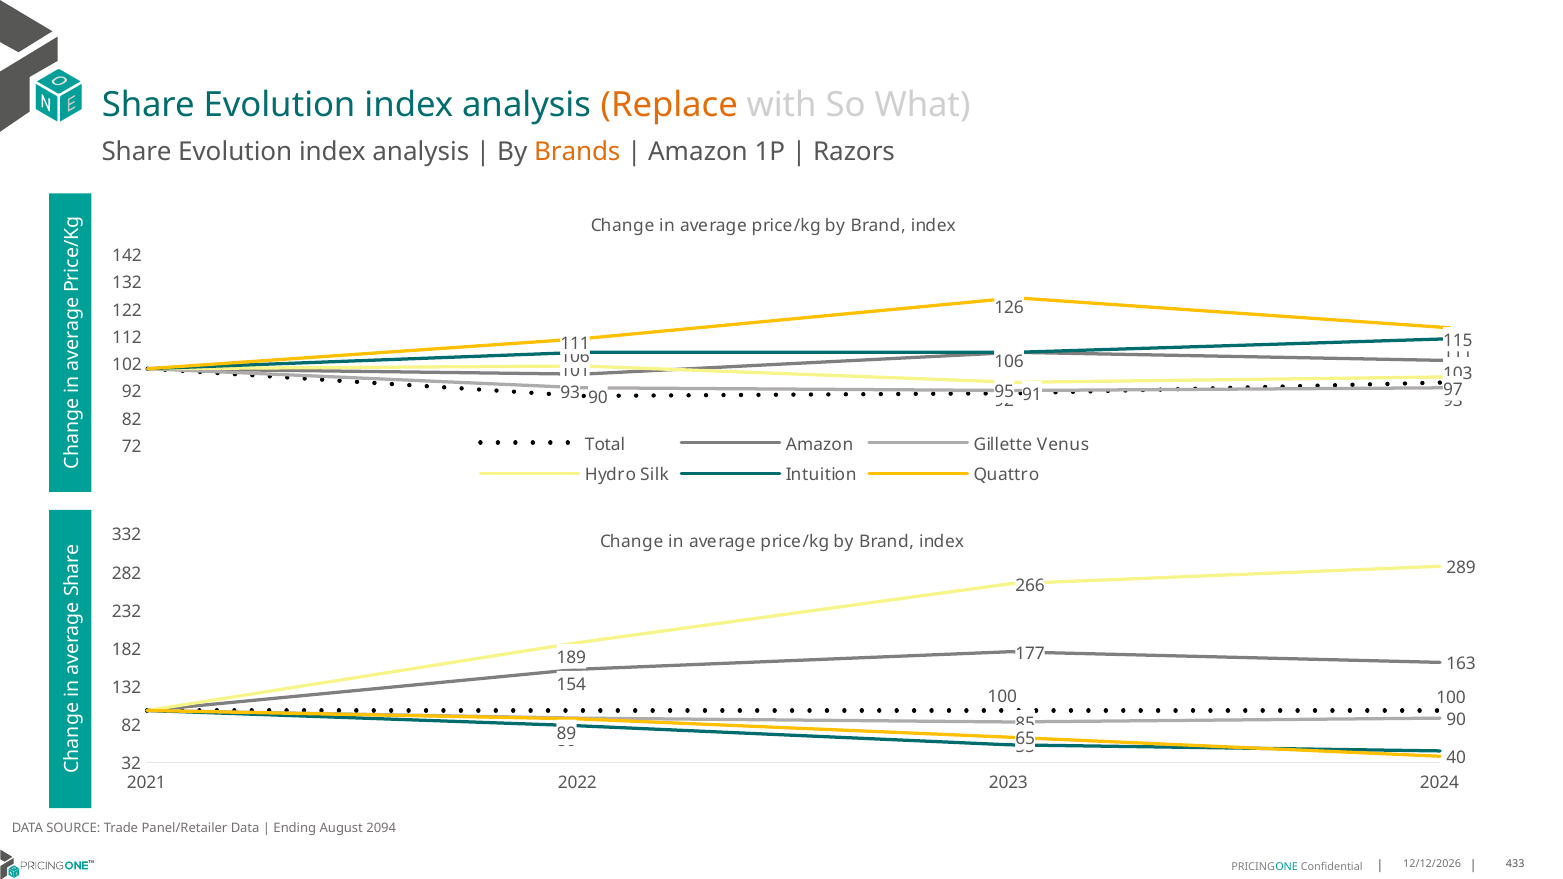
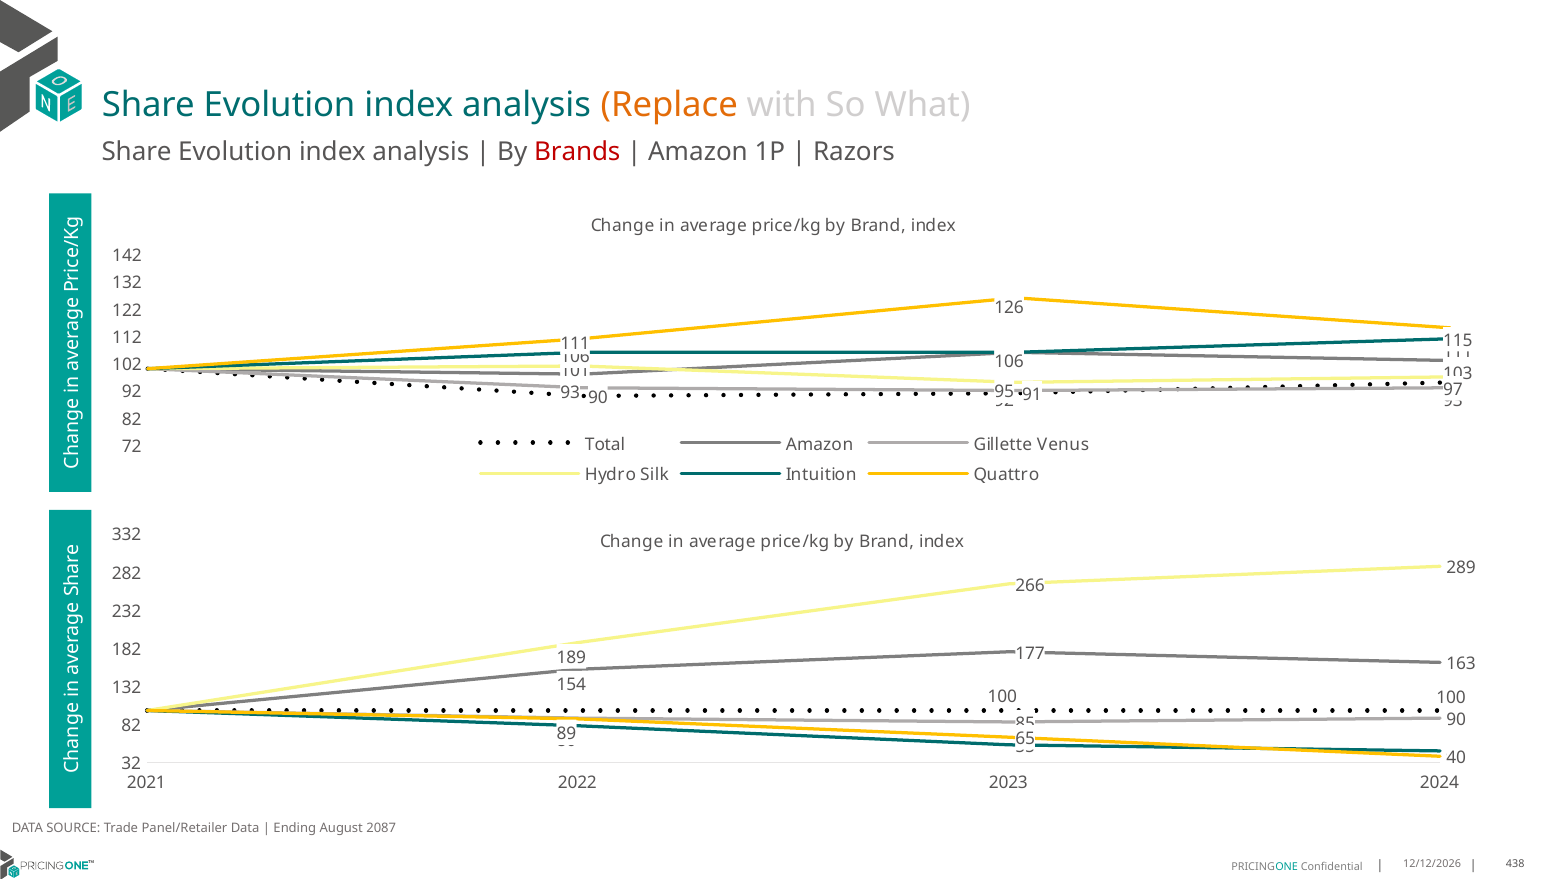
Brands colour: orange -> red
2094: 2094 -> 2087
433: 433 -> 438
